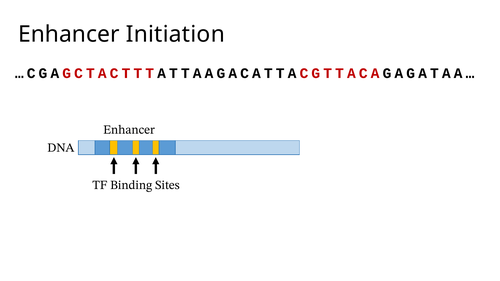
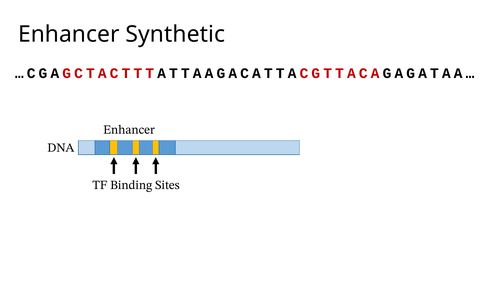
Initiation: Initiation -> Synthetic
